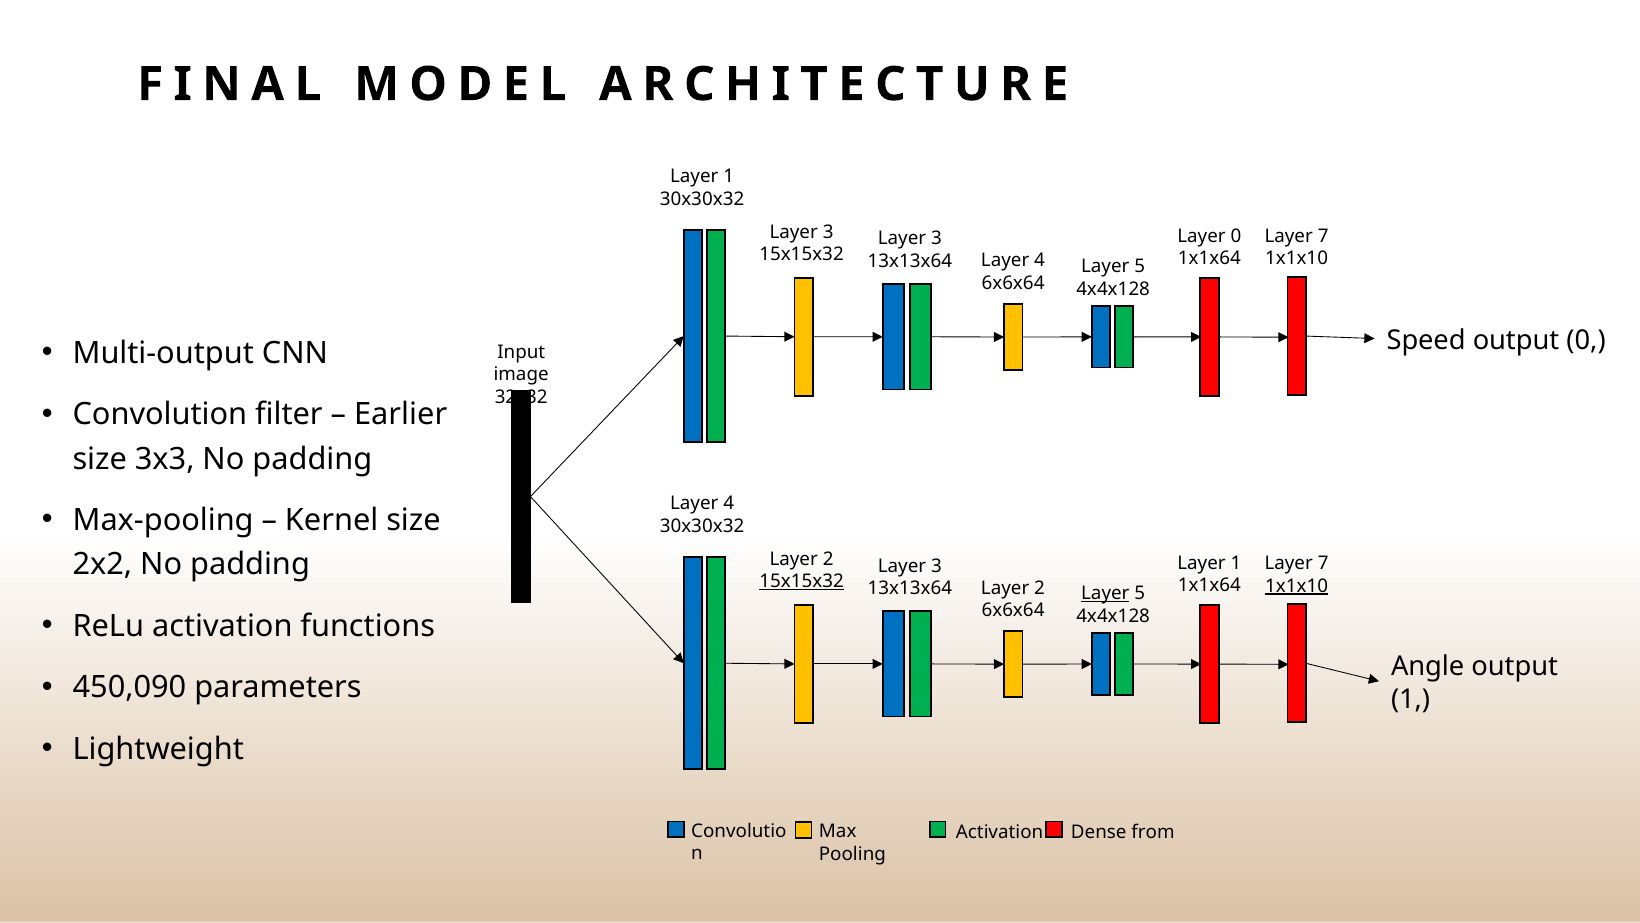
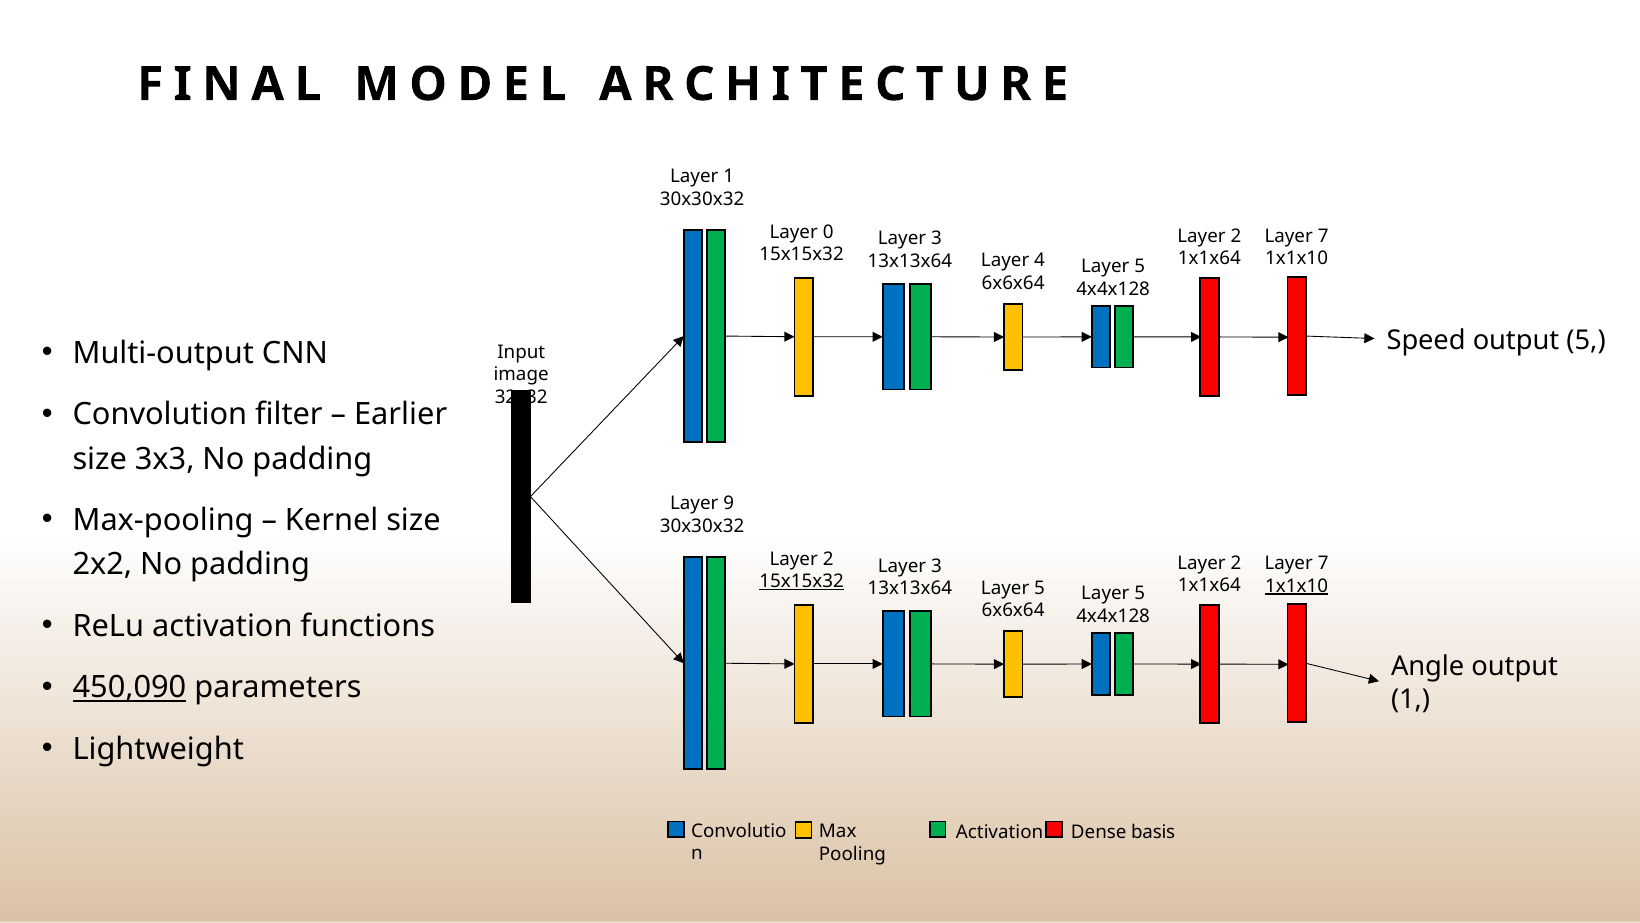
3 at (828, 232): 3 -> 0
0 at (1236, 236): 0 -> 2
output 0: 0 -> 5
4 at (729, 503): 4 -> 9
1 at (1236, 563): 1 -> 2
13x13x64 Layer 2: 2 -> 5
Layer at (1105, 593) underline: present -> none
450,090 underline: none -> present
from: from -> basis
